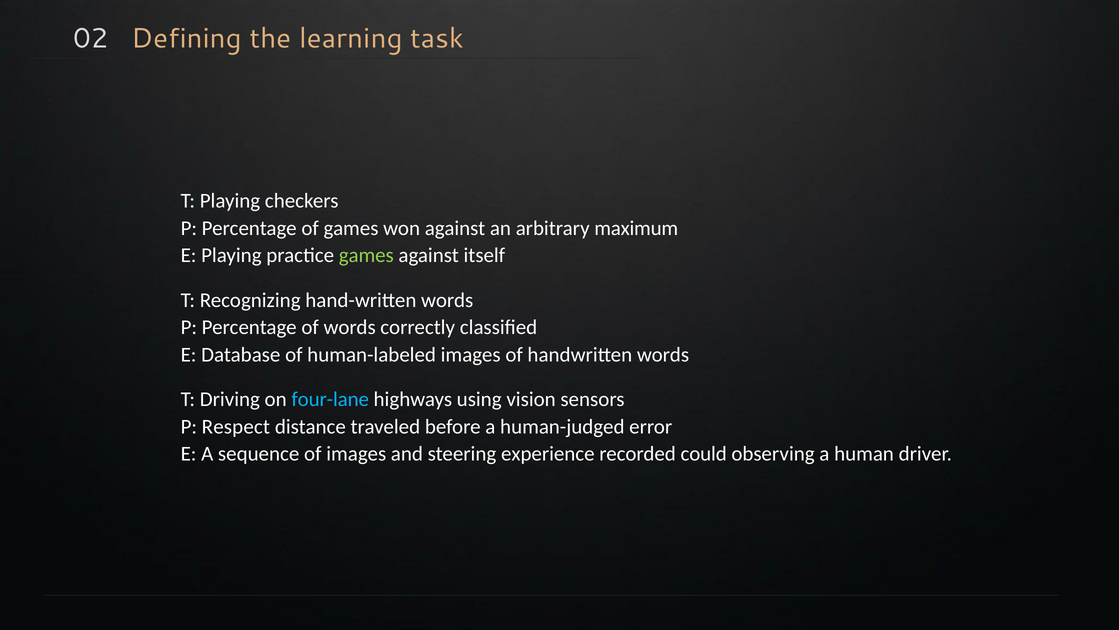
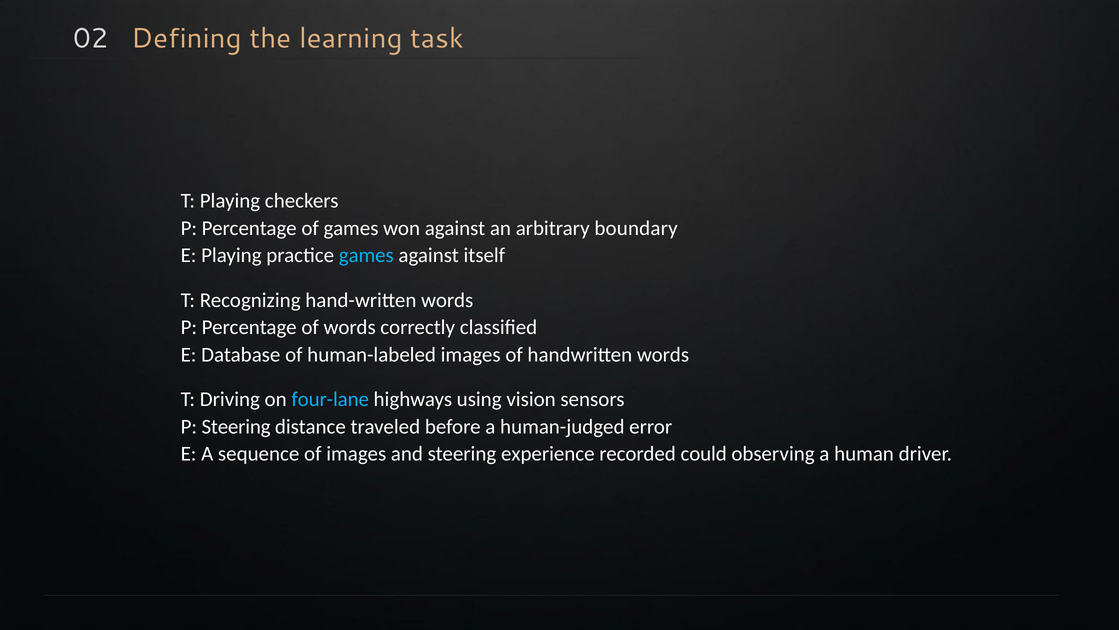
maximum: maximum -> boundary
games at (366, 255) colour: light green -> light blue
P Respect: Respect -> Steering
